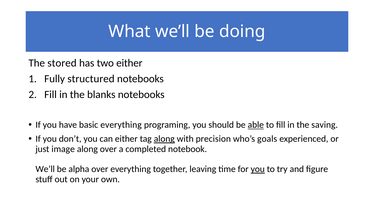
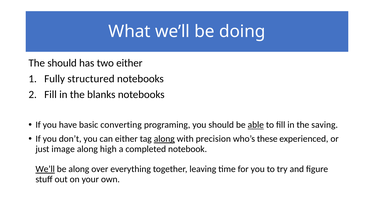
The stored: stored -> should
basic everything: everything -> converting
goals: goals -> these
along over: over -> high
We’ll at (45, 169) underline: none -> present
be alpha: alpha -> along
you at (258, 169) underline: present -> none
